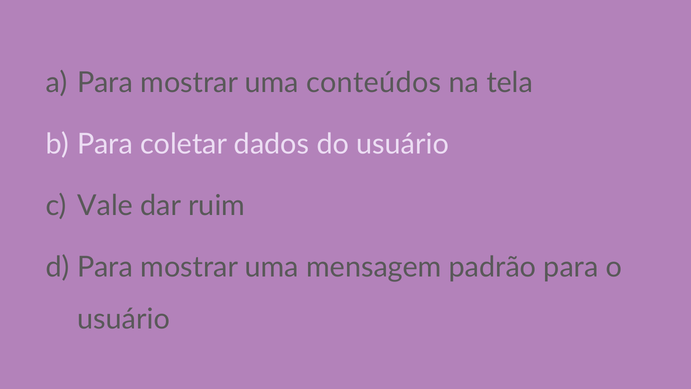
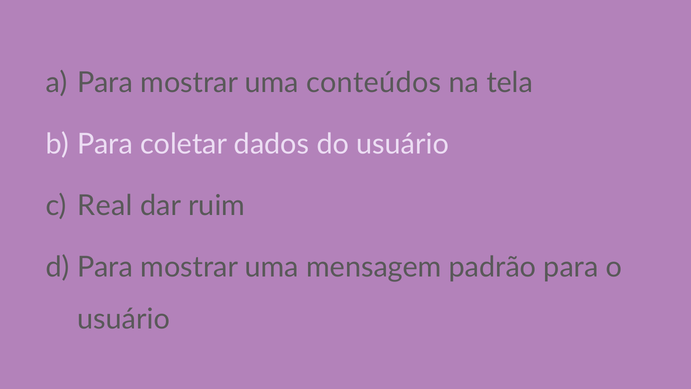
Vale: Vale -> Real
